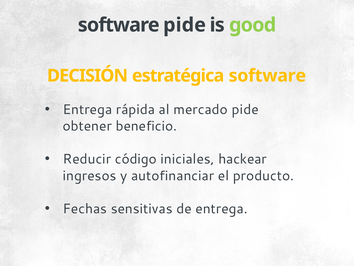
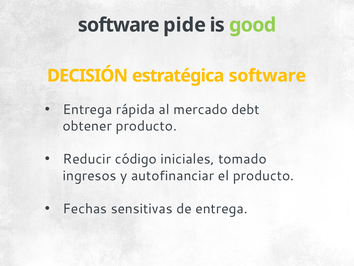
mercado pide: pide -> debt
obtener beneficio: beneficio -> producto
hackear: hackear -> tomado
